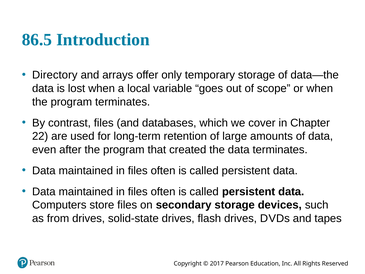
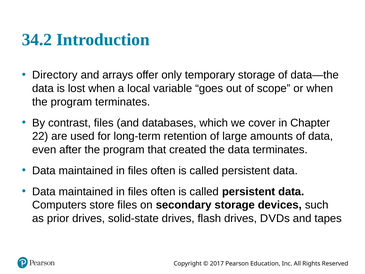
86.5: 86.5 -> 34.2
from: from -> prior
